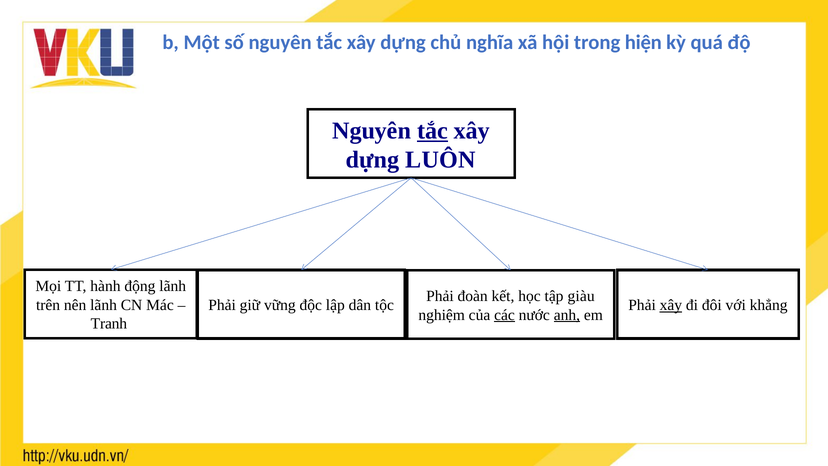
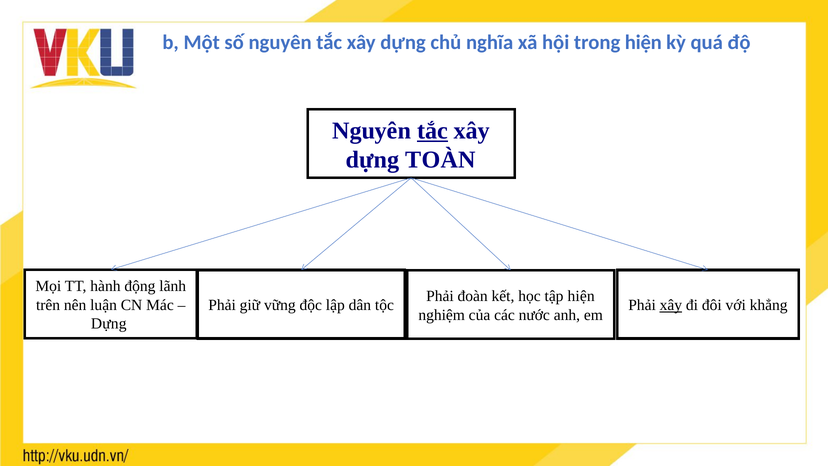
LUÔN: LUÔN -> TOÀN
tập giàu: giàu -> hiện
nên lãnh: lãnh -> luận
các underline: present -> none
anh underline: present -> none
Tranh at (109, 323): Tranh -> Dựng
